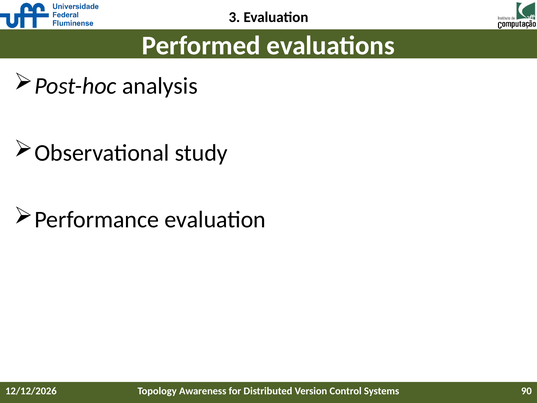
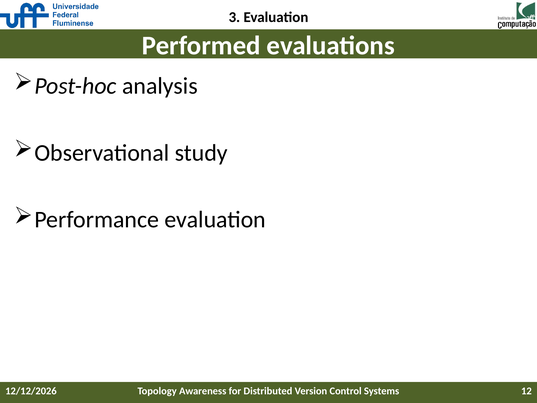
90: 90 -> 12
